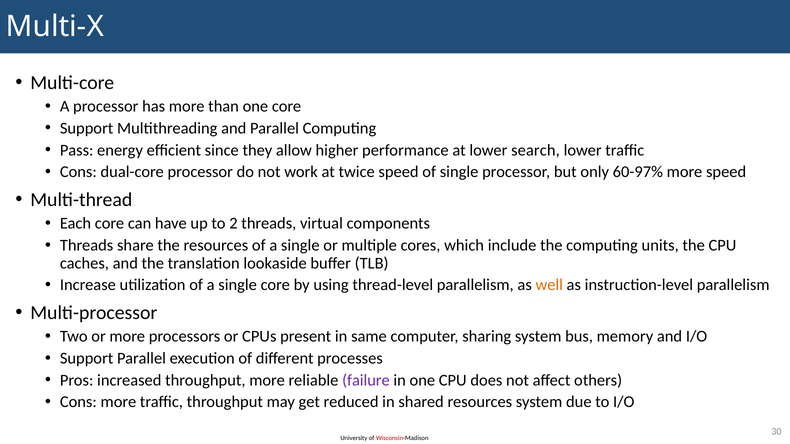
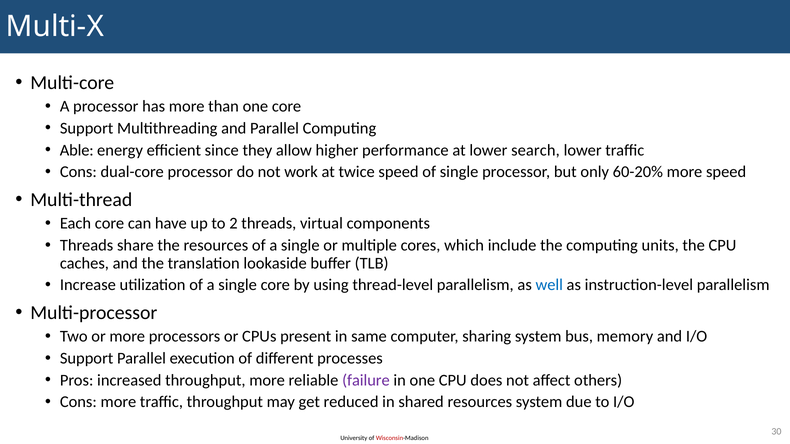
Pass: Pass -> Able
60-97%: 60-97% -> 60-20%
well colour: orange -> blue
